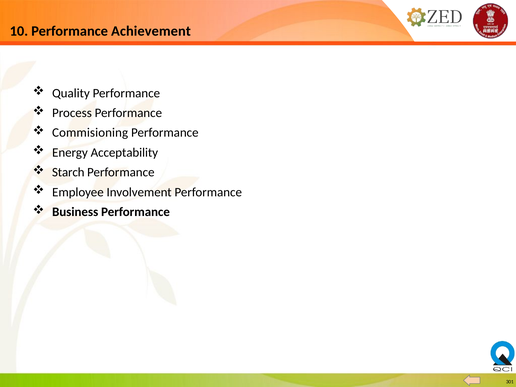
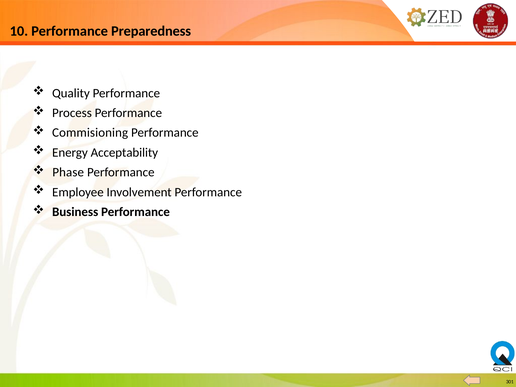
Achievement: Achievement -> Preparedness
Starch: Starch -> Phase
